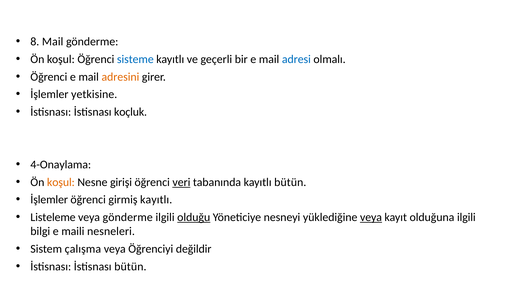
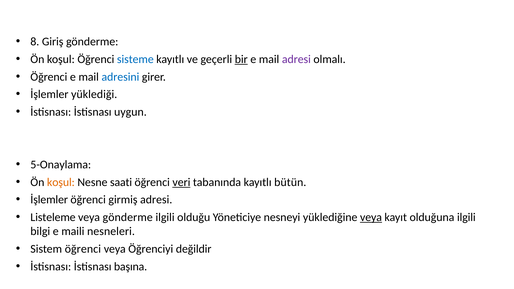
8 Mail: Mail -> Giriş
bir underline: none -> present
adresi at (296, 59) colour: blue -> purple
adresini colour: orange -> blue
yetkisine: yetkisine -> yüklediği
koçluk: koçluk -> uygun
4-Onaylama: 4-Onaylama -> 5-Onaylama
girişi: girişi -> saati
girmiş kayıtlı: kayıtlı -> adresi
olduğu underline: present -> none
Sistem çalışma: çalışma -> öğrenci
İstisnası bütün: bütün -> başına
